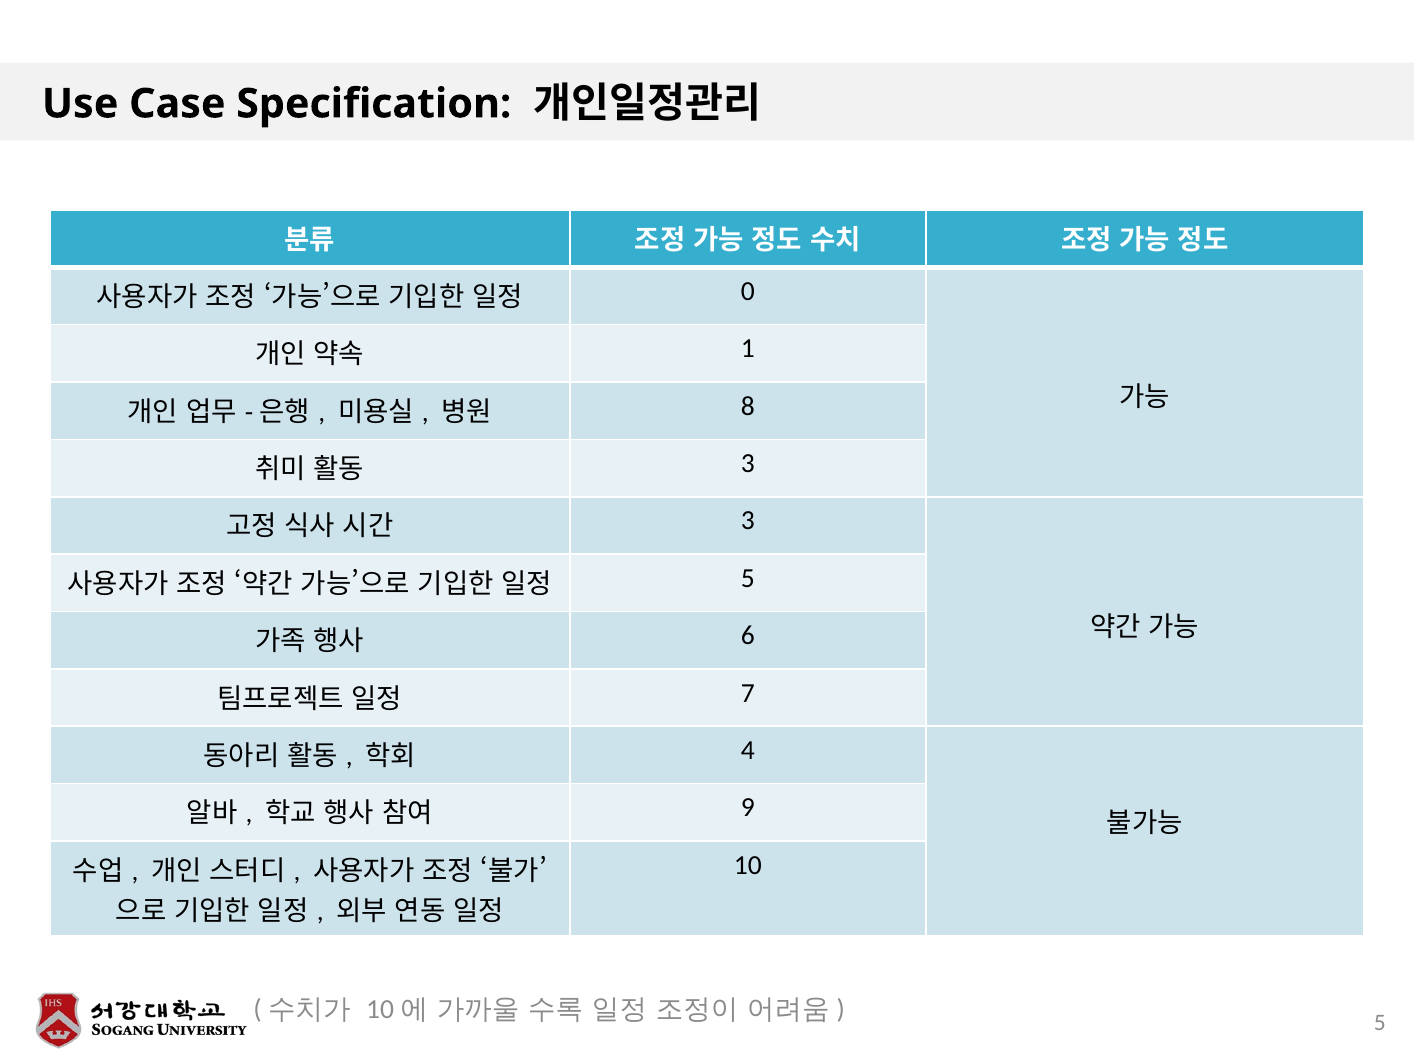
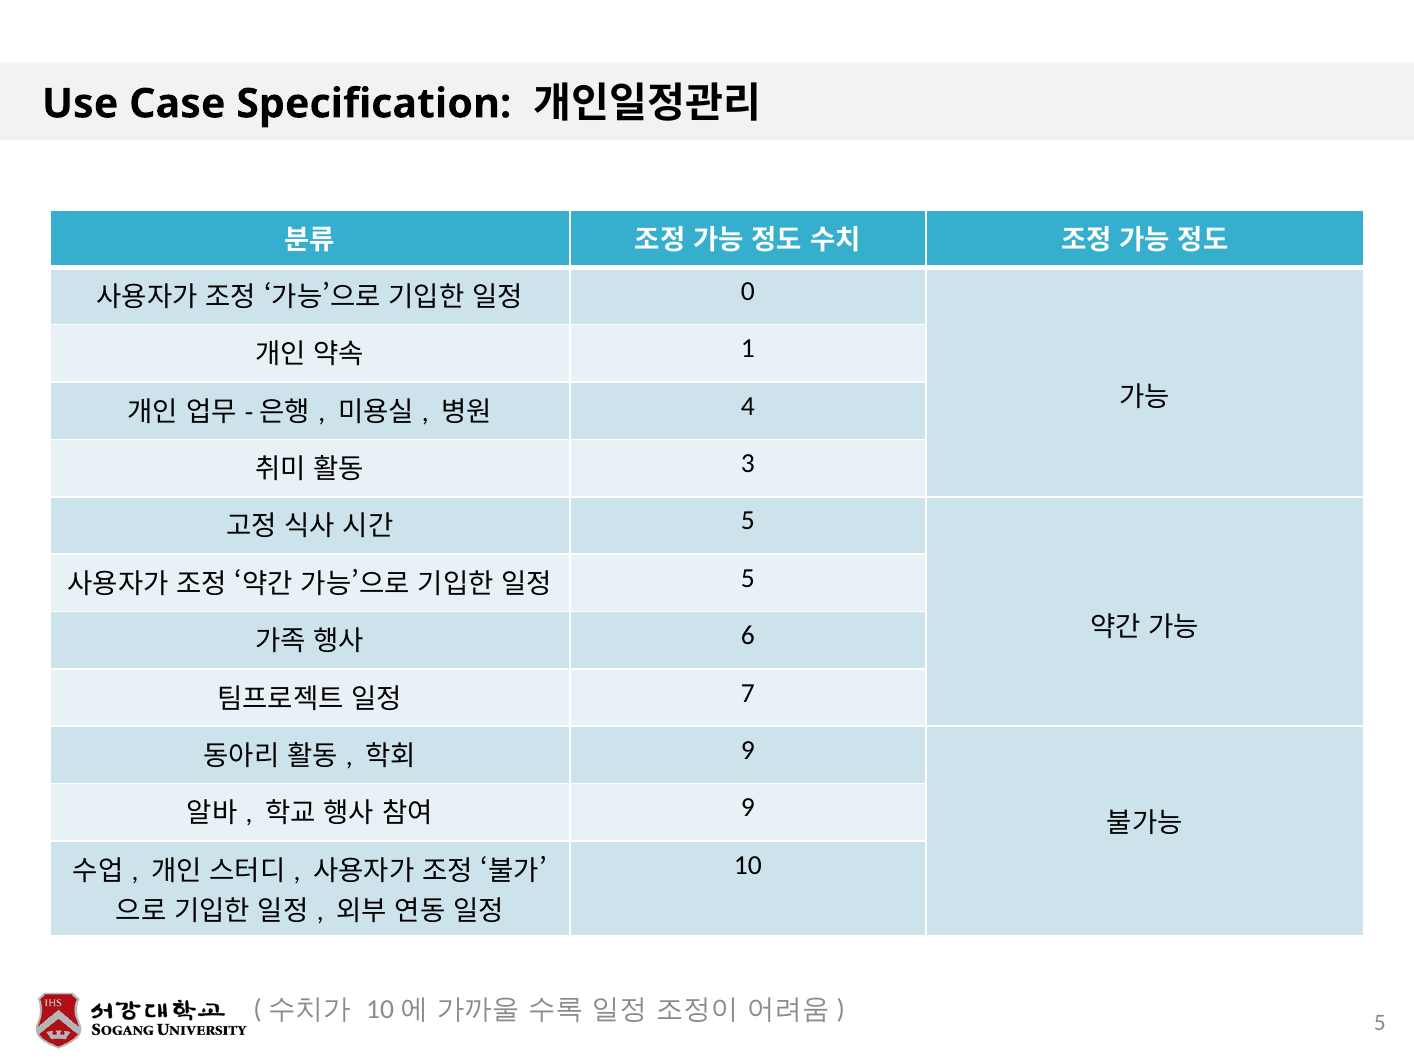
8: 8 -> 4
3 at (748, 521): 3 -> 5
4 at (748, 750): 4 -> 9
